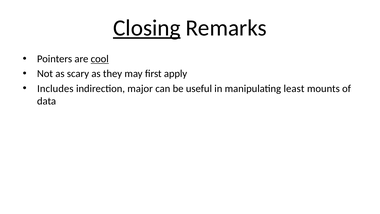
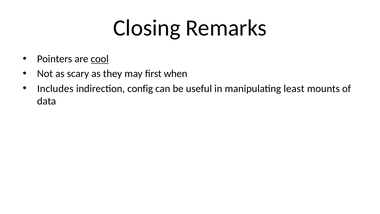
Closing underline: present -> none
apply: apply -> when
major: major -> config
